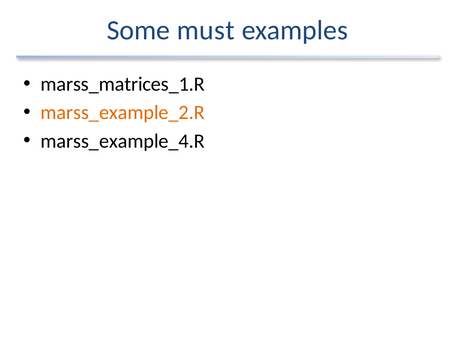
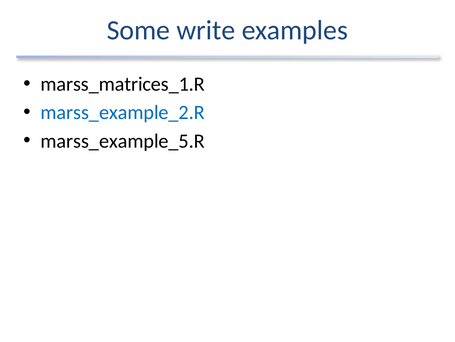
must: must -> write
marss_example_2.R colour: orange -> blue
marss_example_4.R: marss_example_4.R -> marss_example_5.R
